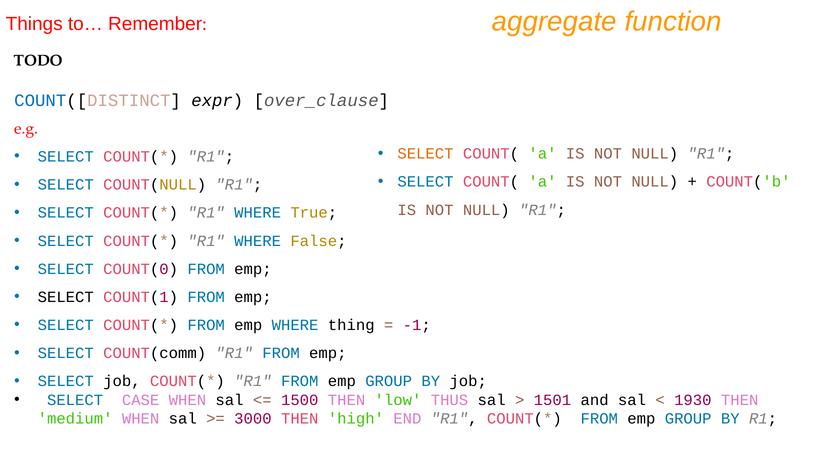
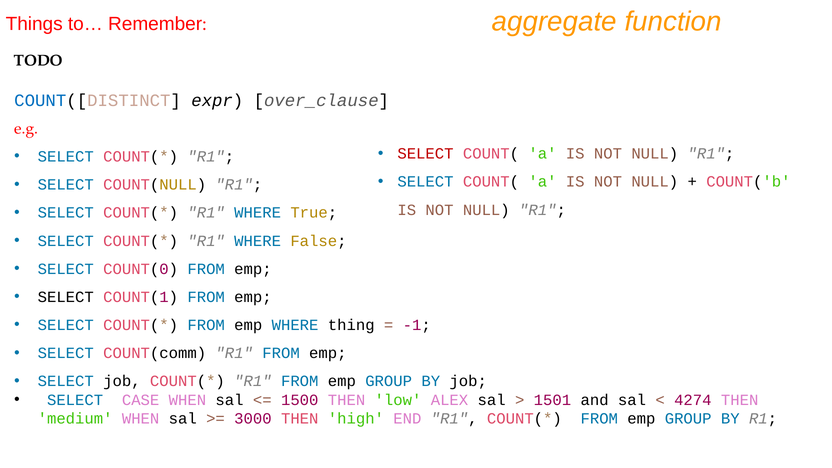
SELECT at (425, 154) colour: orange -> red
THUS: THUS -> ALEX
1930: 1930 -> 4274
